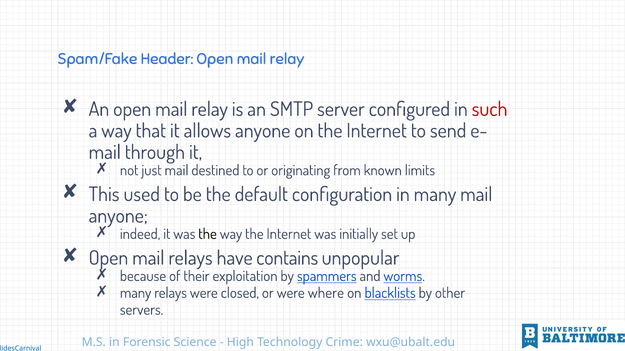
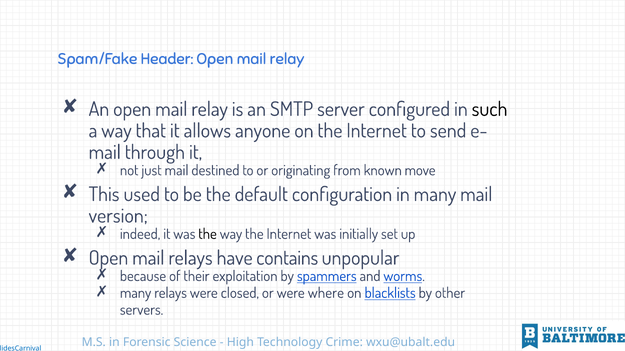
such colour: red -> black
limits: limits -> move
anyone at (118, 216): anyone -> version
